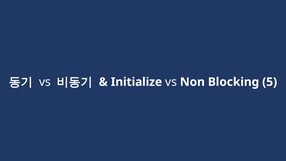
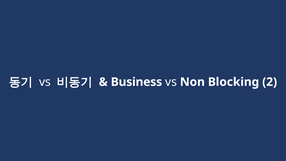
Initialize: Initialize -> Business
5: 5 -> 2
